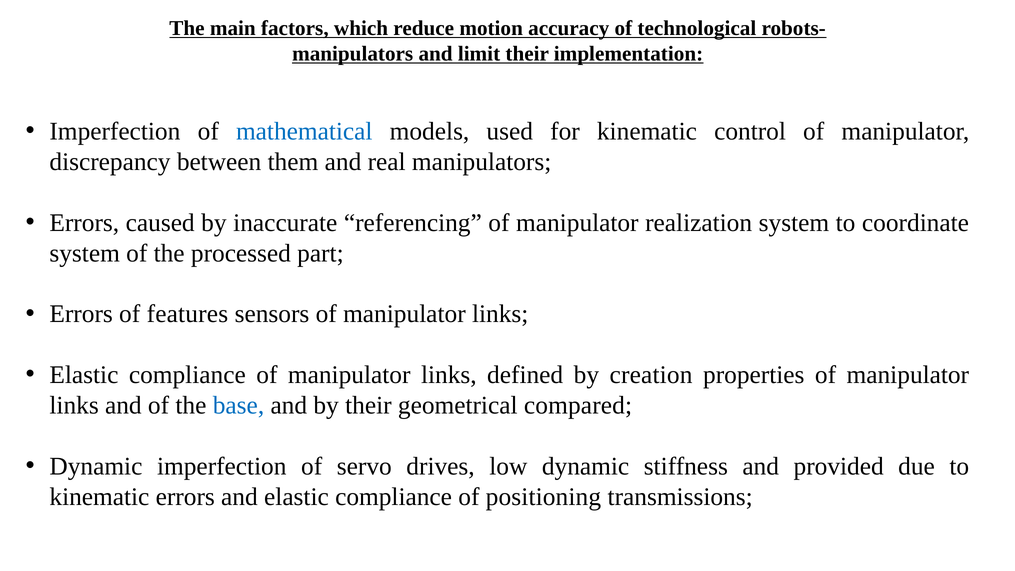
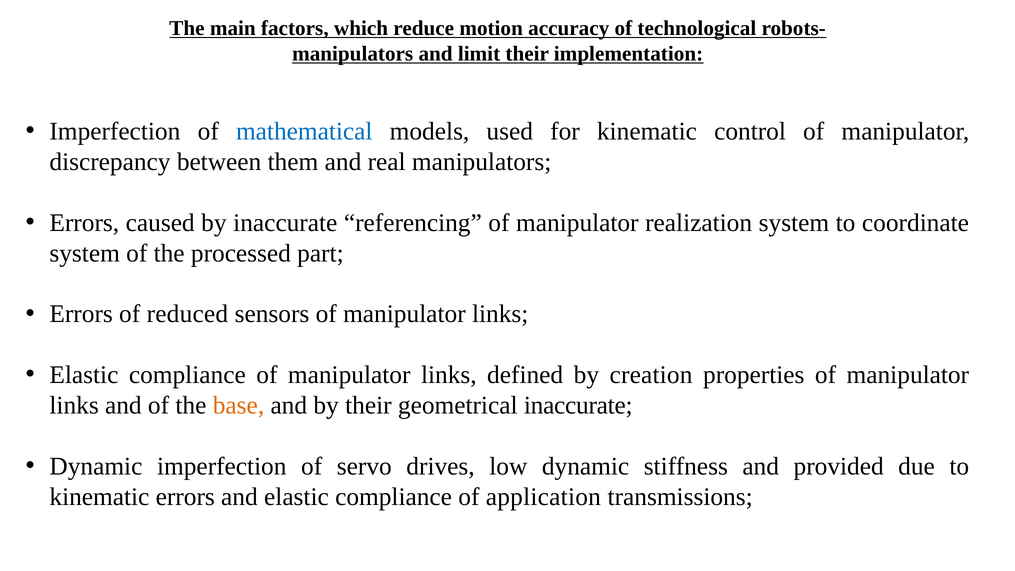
features: features -> reduced
base colour: blue -> orange
geometrical compared: compared -> inaccurate
positioning: positioning -> application
